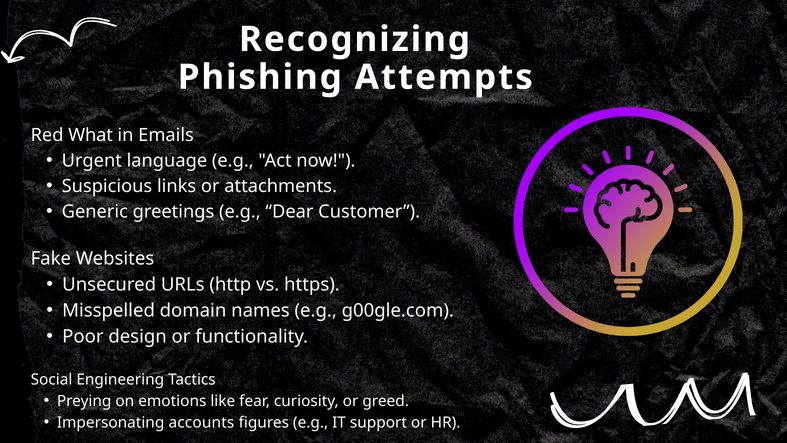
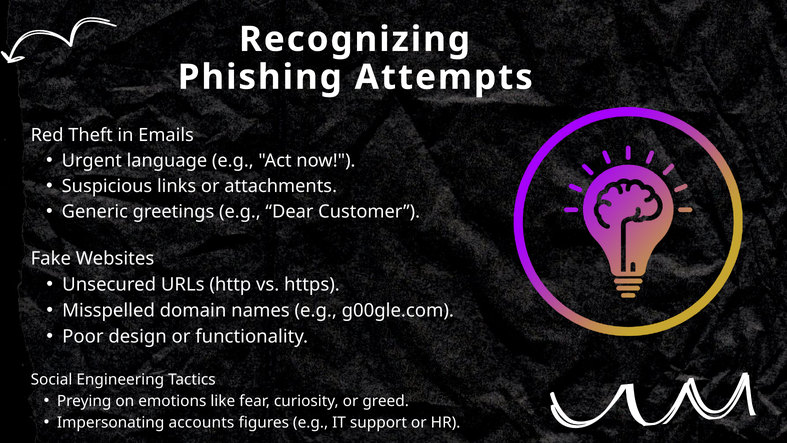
What: What -> Theft
